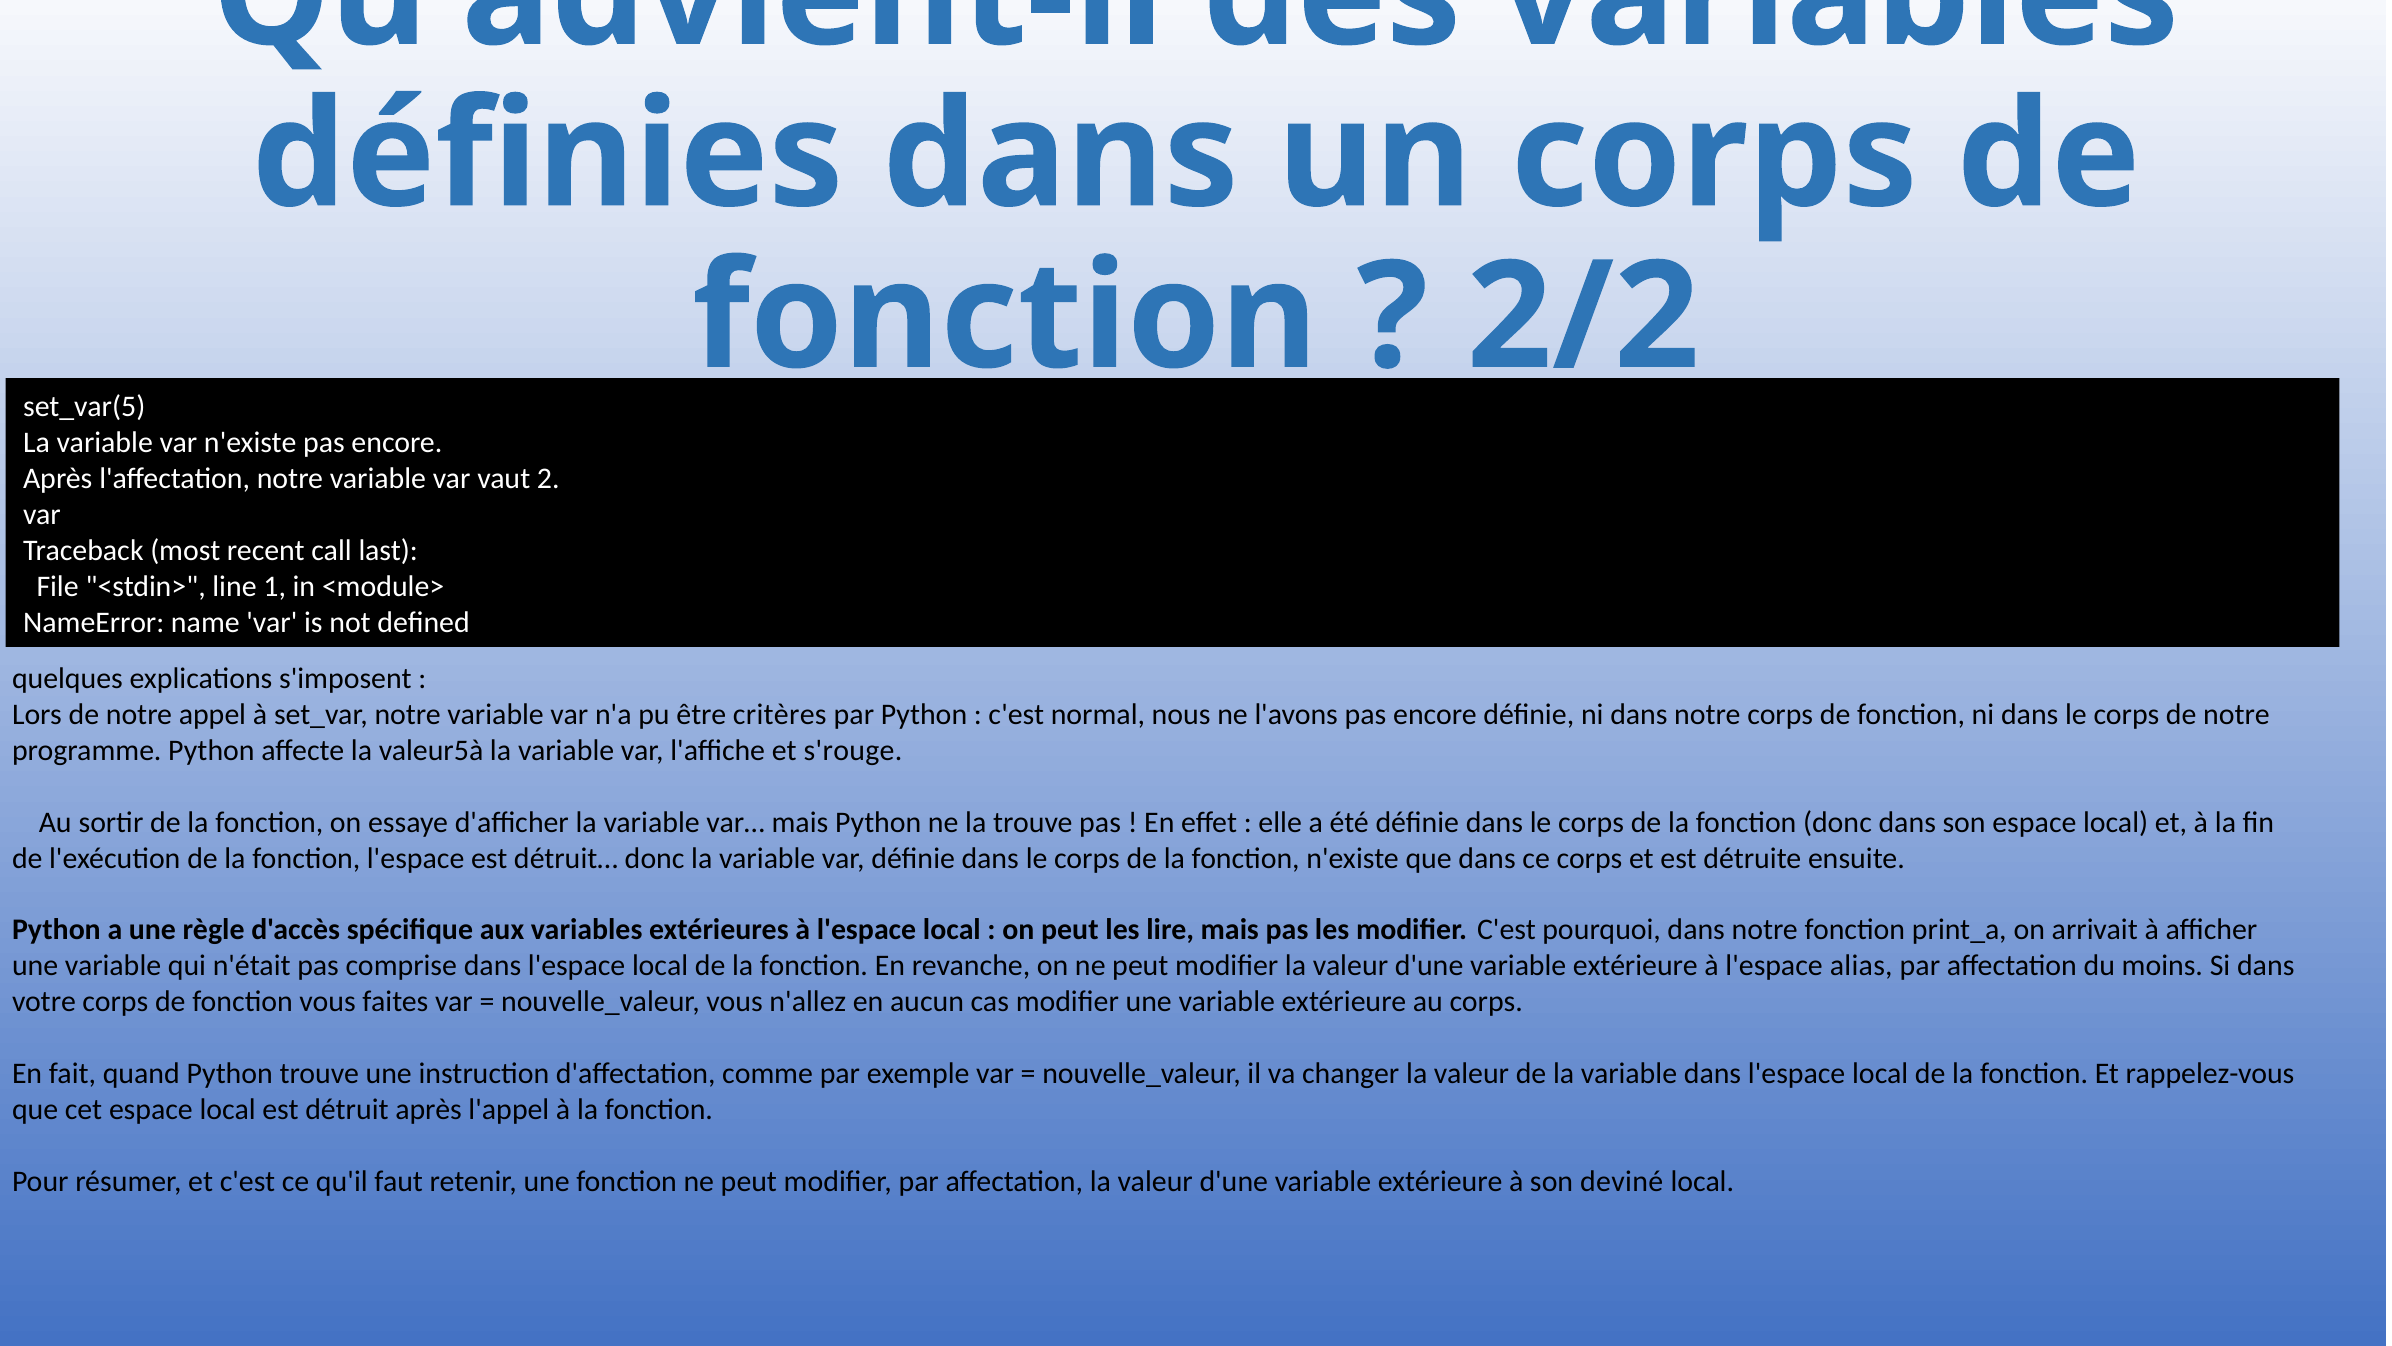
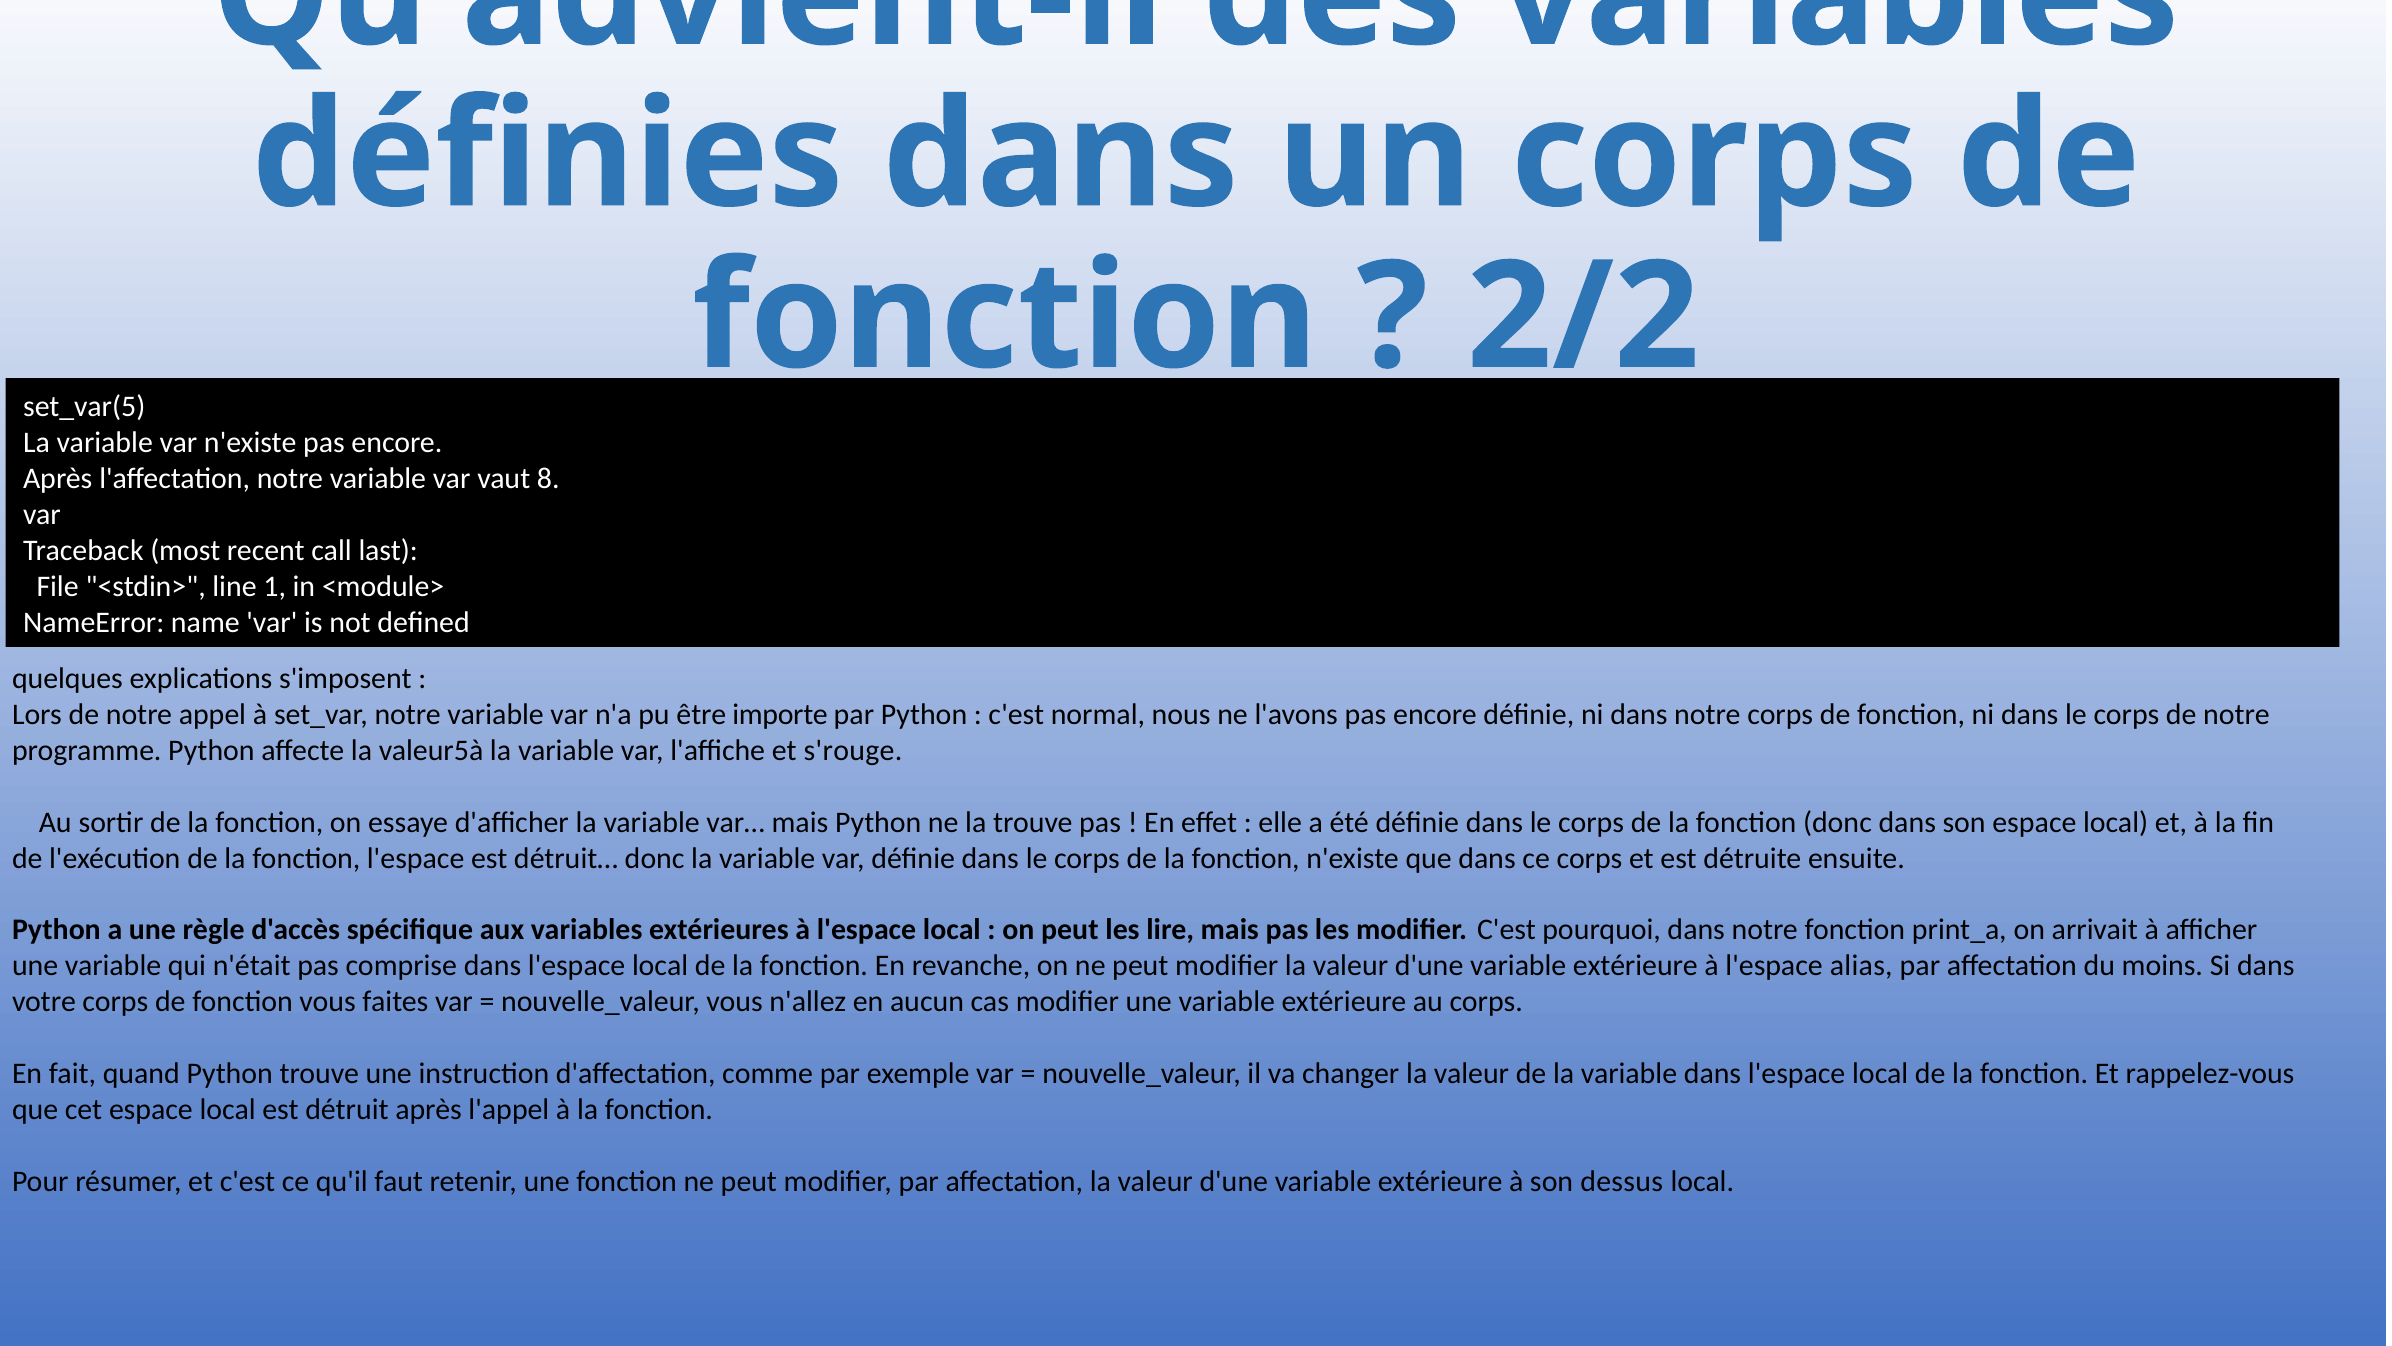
2: 2 -> 8
critères: critères -> importe
deviné: deviné -> dessus
